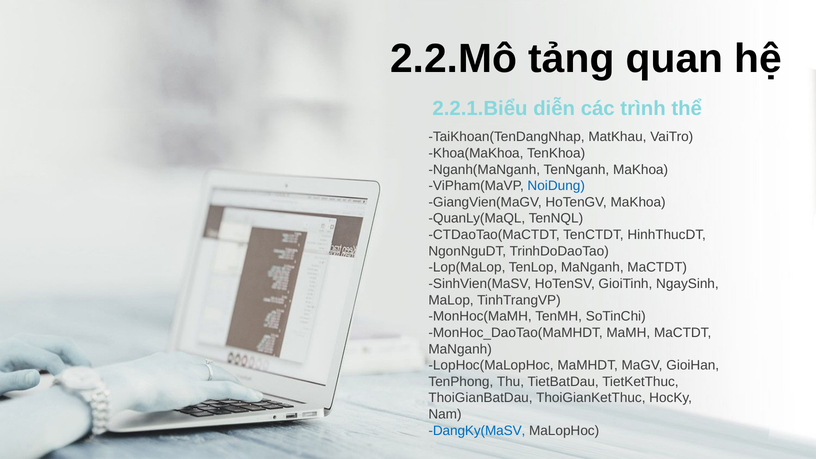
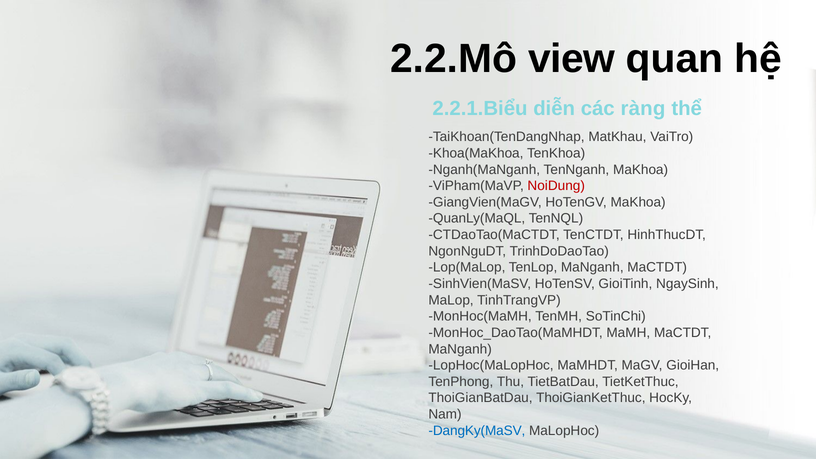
tảng: tảng -> view
trình: trình -> ràng
NoiDung colour: blue -> red
